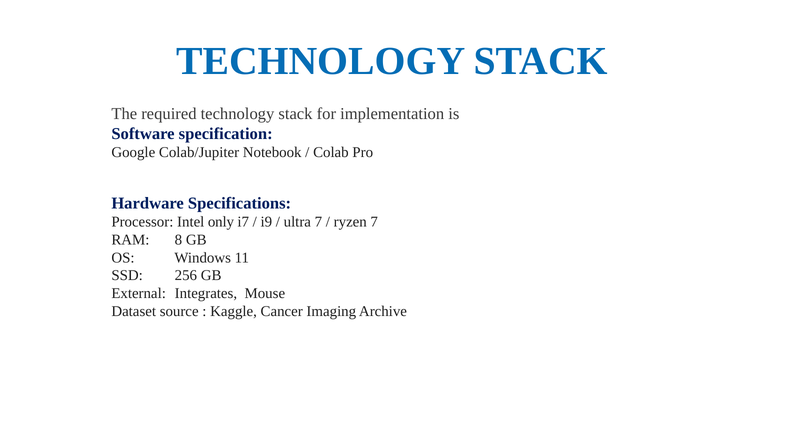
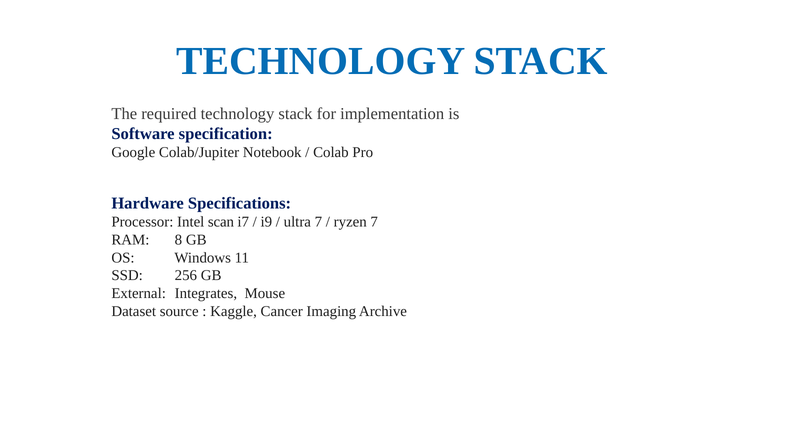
only: only -> scan
